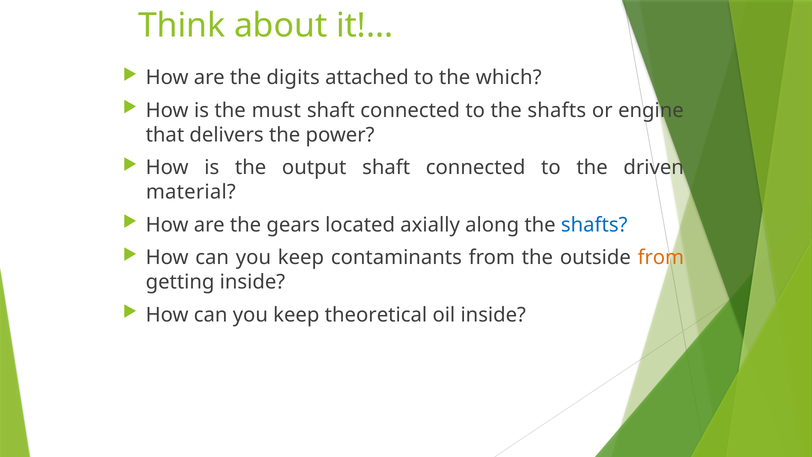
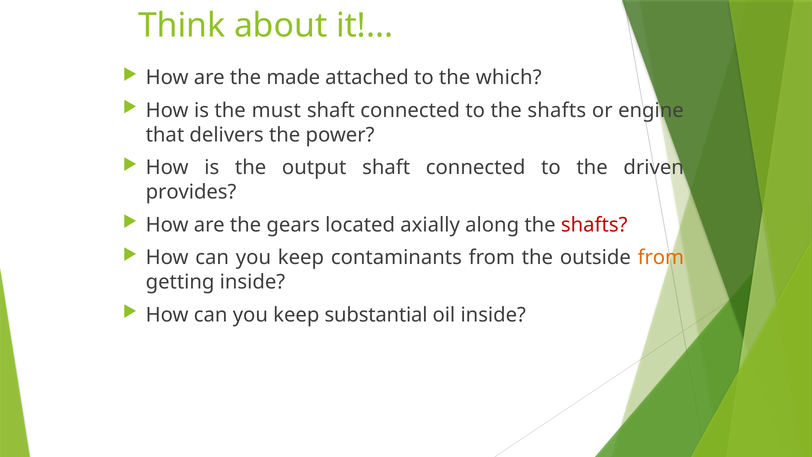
digits: digits -> made
material: material -> provides
shafts at (594, 225) colour: blue -> red
theoretical: theoretical -> substantial
